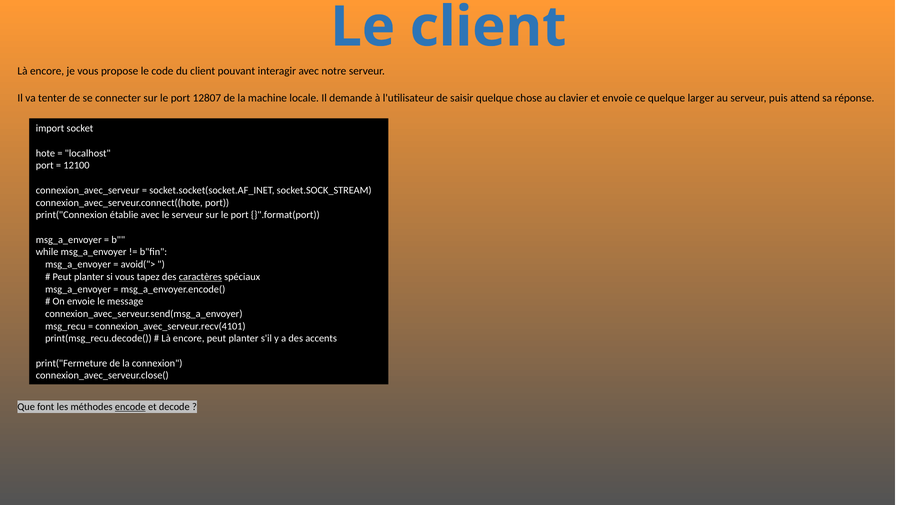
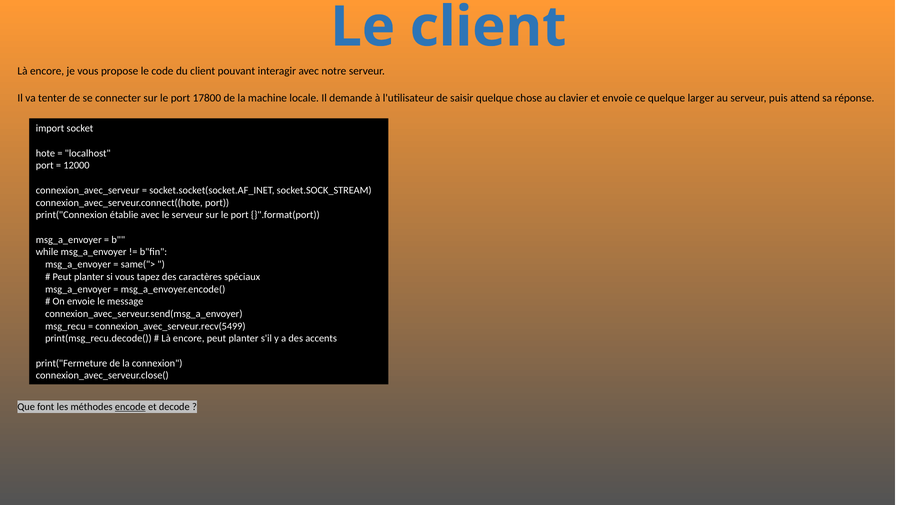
12807: 12807 -> 17800
12100: 12100 -> 12000
avoid(">: avoid("> -> same(">
caractères underline: present -> none
connexion_avec_serveur.recv(4101: connexion_avec_serveur.recv(4101 -> connexion_avec_serveur.recv(5499
